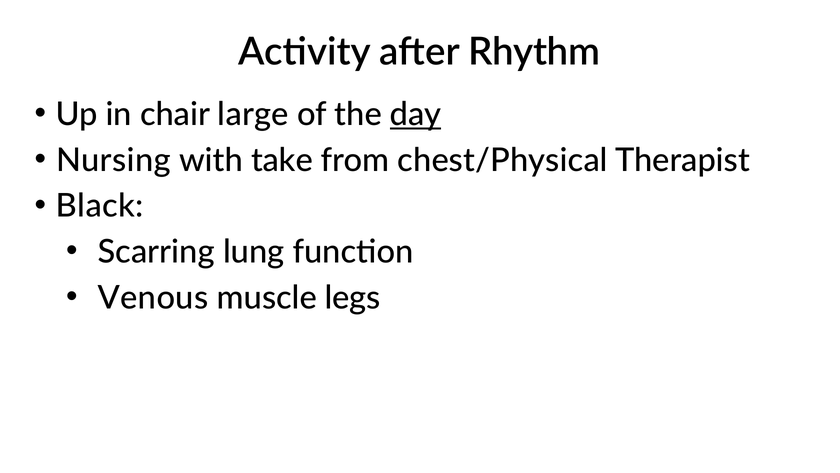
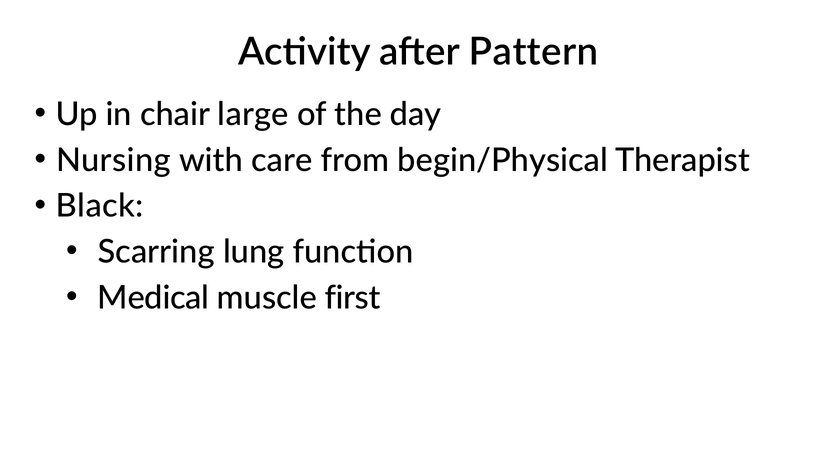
Rhythm: Rhythm -> Pattern
day underline: present -> none
take: take -> care
chest/Physical: chest/Physical -> begin/Physical
Venous: Venous -> Medical
legs: legs -> first
